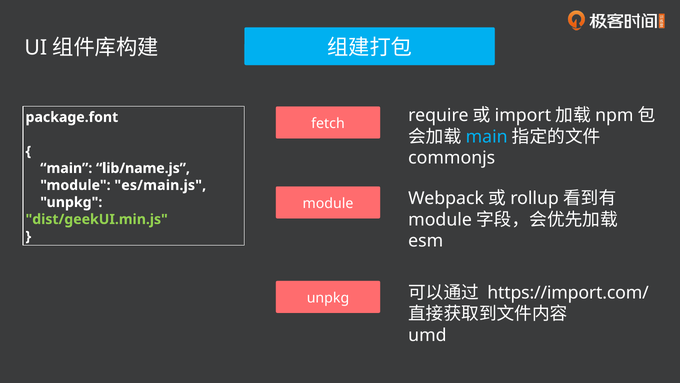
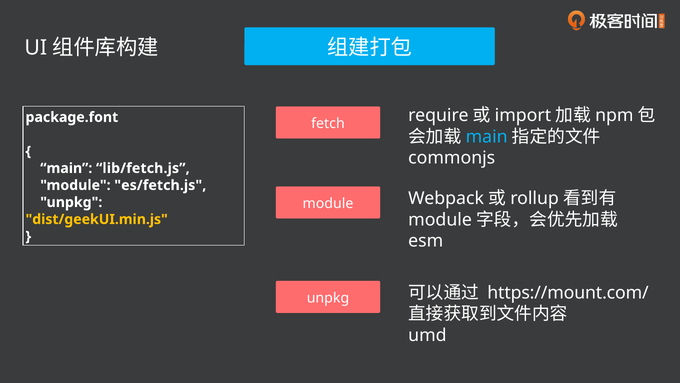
lib/name.js: lib/name.js -> lib/fetch.js
es/main.js: es/main.js -> es/fetch.js
dist/geekUI.min.js colour: light green -> yellow
https://import.com/: https://import.com/ -> https://mount.com/
